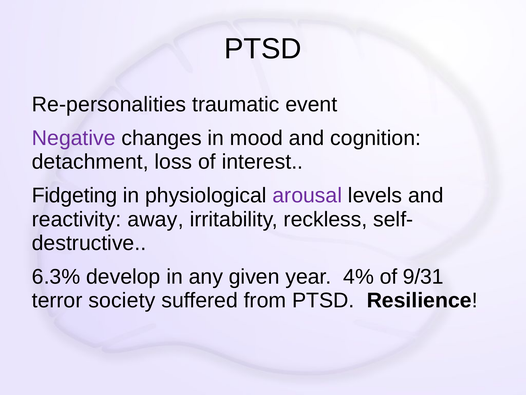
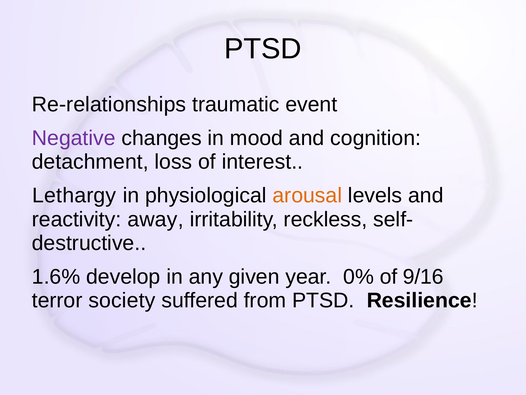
Re-personalities: Re-personalities -> Re-relationships
Fidgeting: Fidgeting -> Lethargy
arousal colour: purple -> orange
6.3%: 6.3% -> 1.6%
4%: 4% -> 0%
9/31: 9/31 -> 9/16
